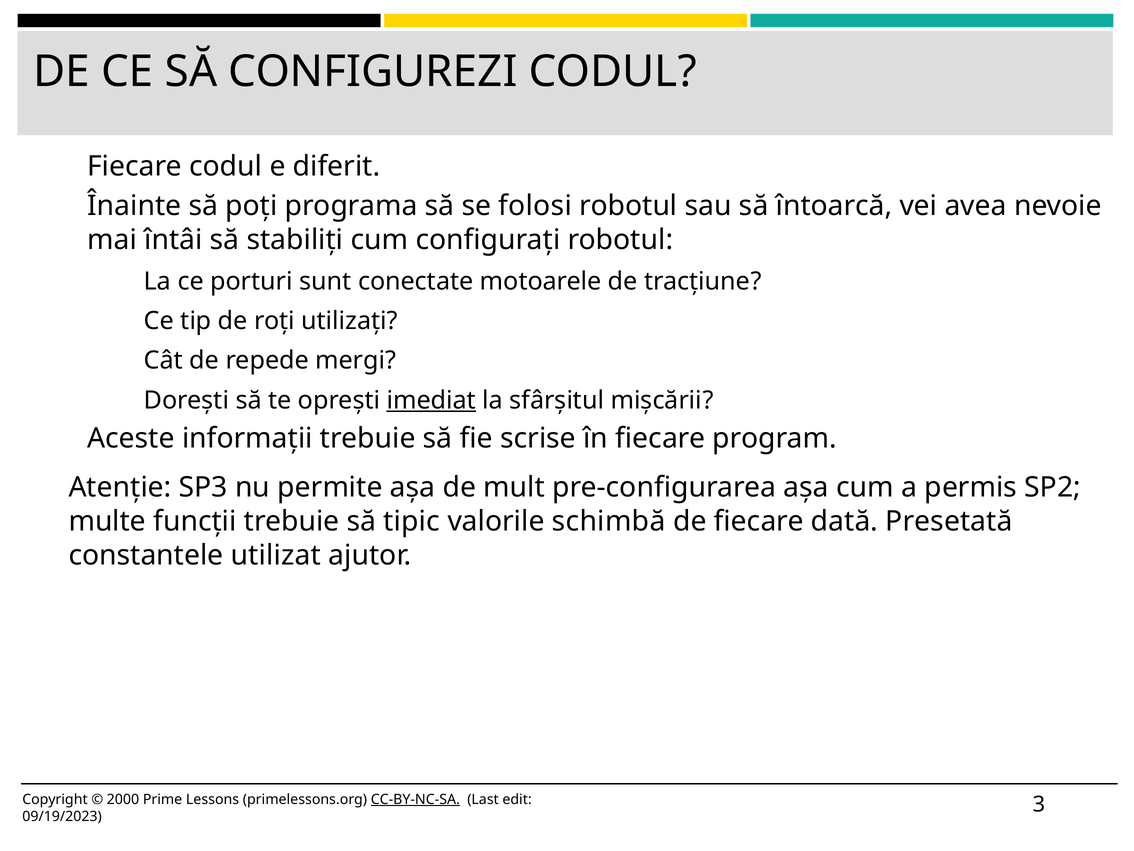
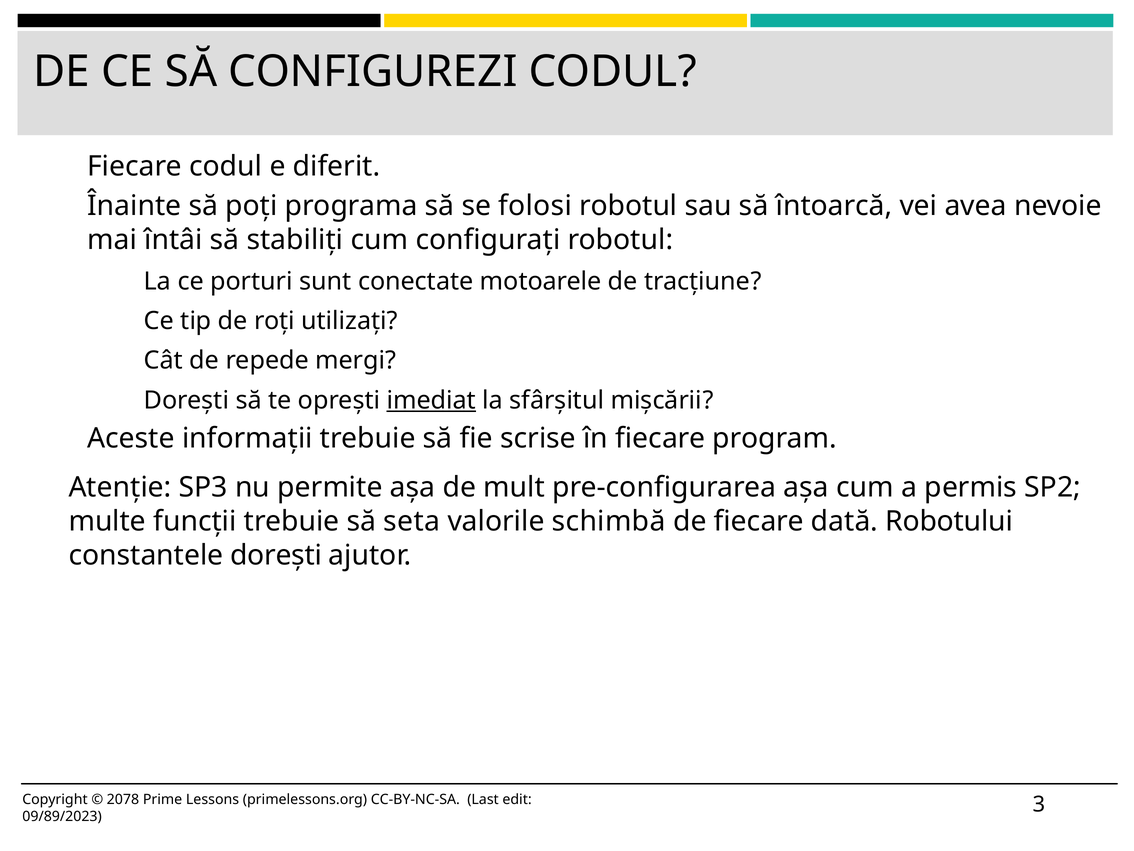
tipic: tipic -> seta
Presetată: Presetată -> Robotului
constantele utilizat: utilizat -> dorești
2000: 2000 -> 2078
CC-BY-NC-SA underline: present -> none
09/19/2023: 09/19/2023 -> 09/89/2023
